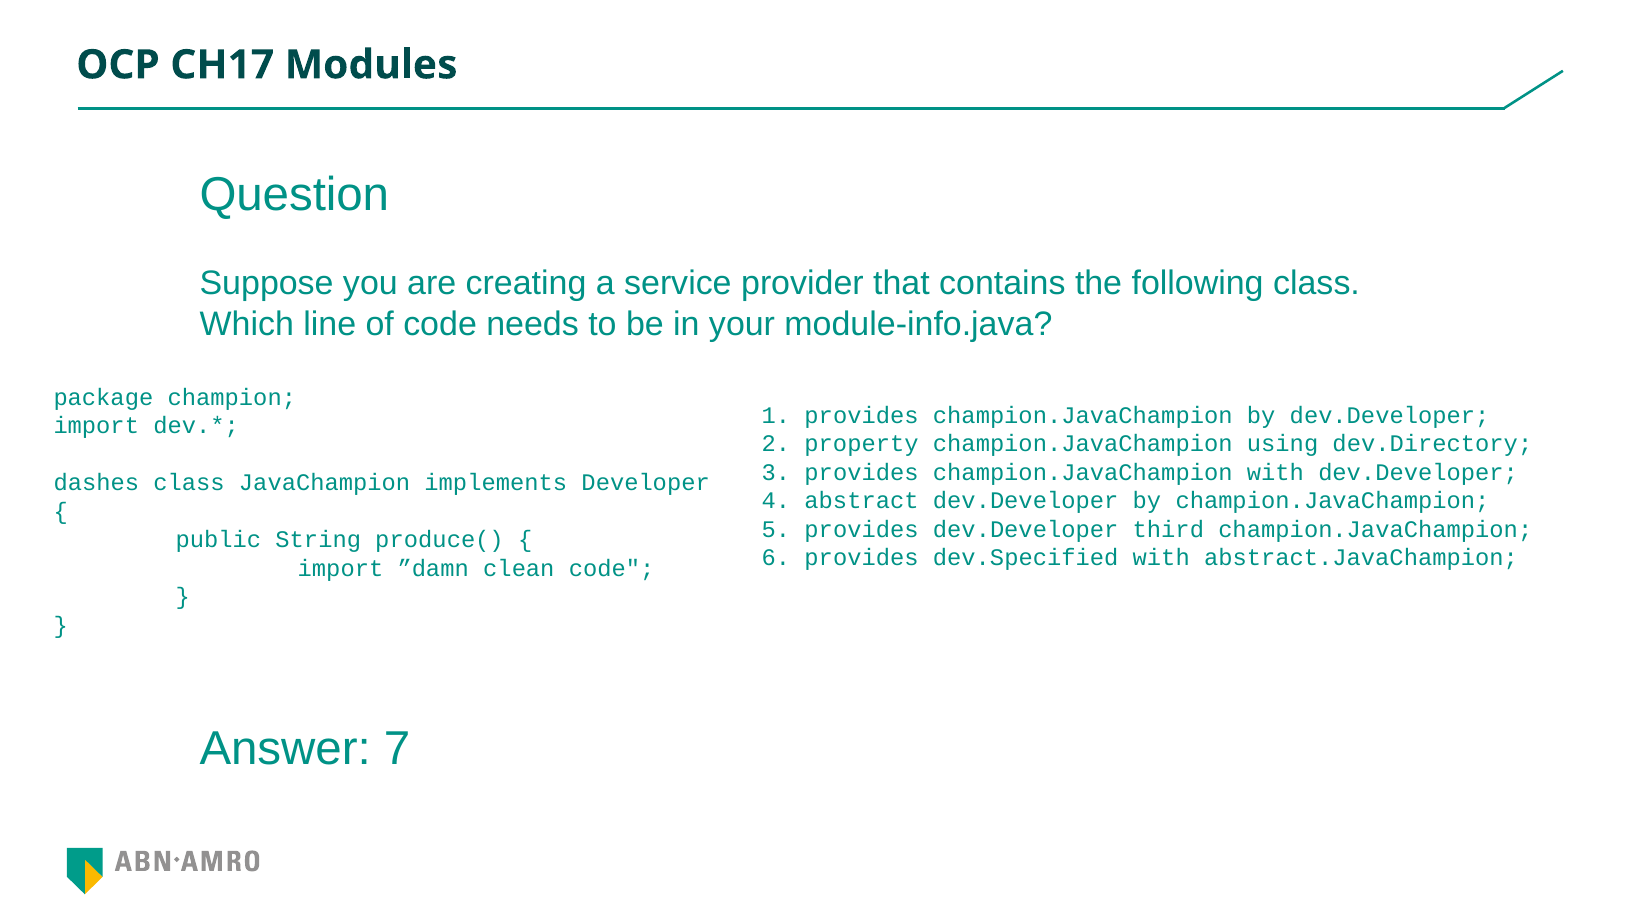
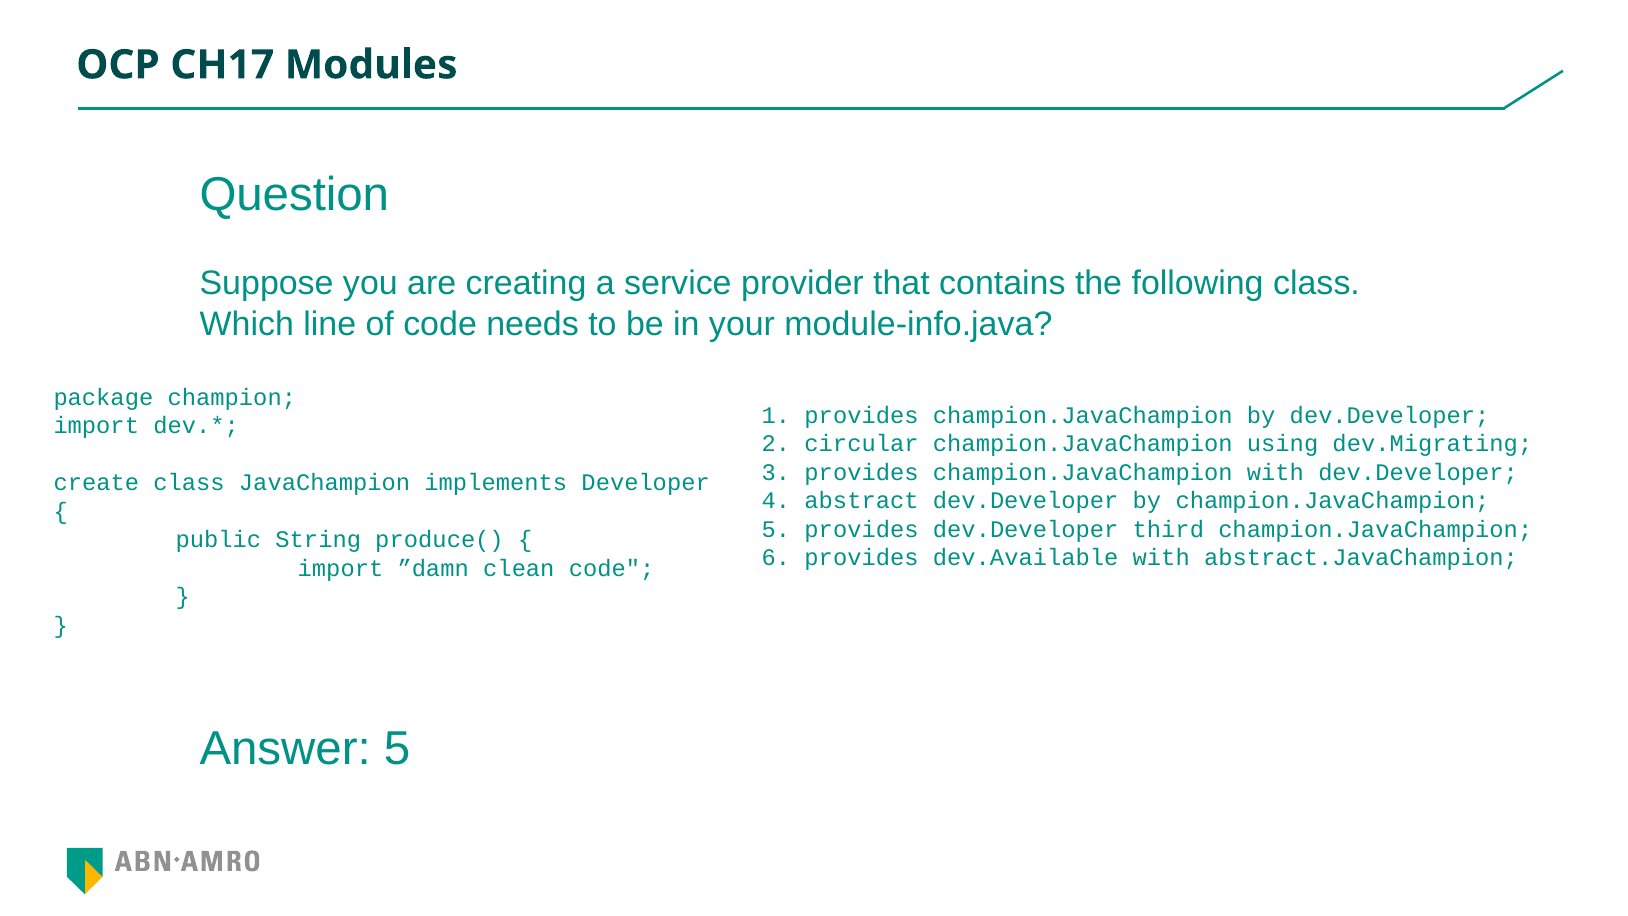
property: property -> circular
dev.Directory: dev.Directory -> dev.Migrating
dashes: dashes -> create
dev.Specified: dev.Specified -> dev.Available
Answer 7: 7 -> 5
